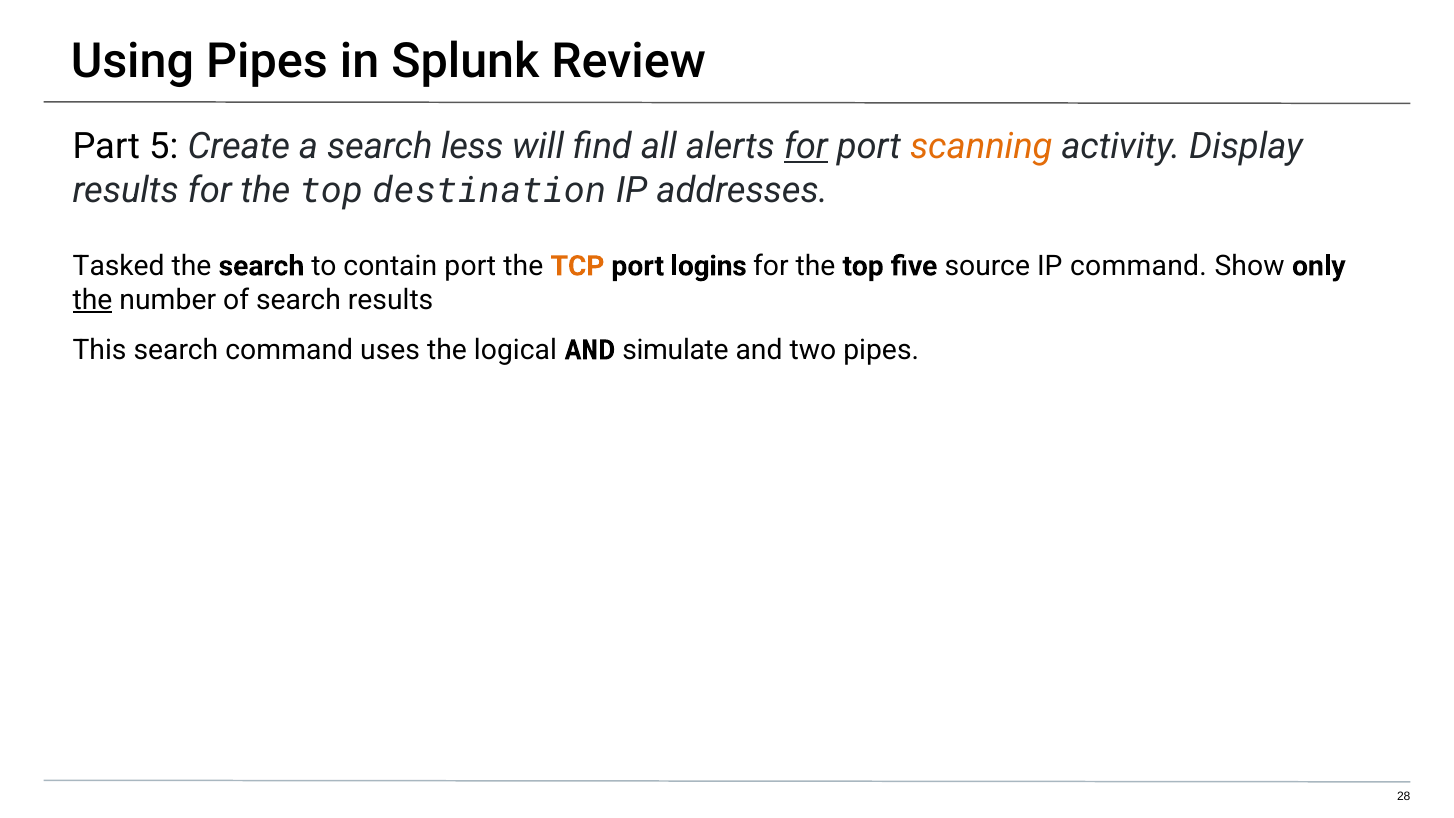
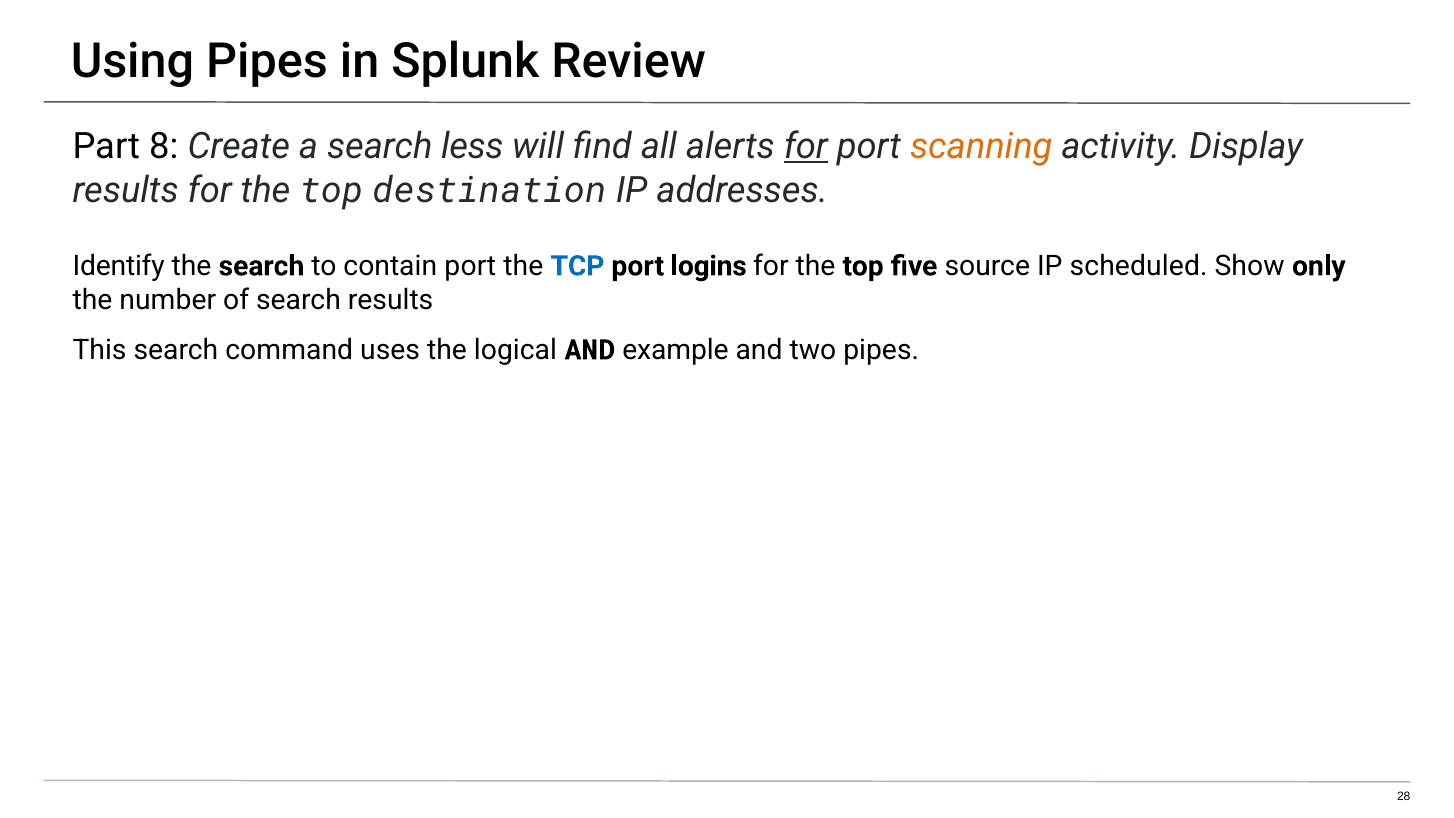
5: 5 -> 8
Tasked: Tasked -> Identify
TCP colour: orange -> blue
IP command: command -> scheduled
the at (93, 300) underline: present -> none
simulate: simulate -> example
